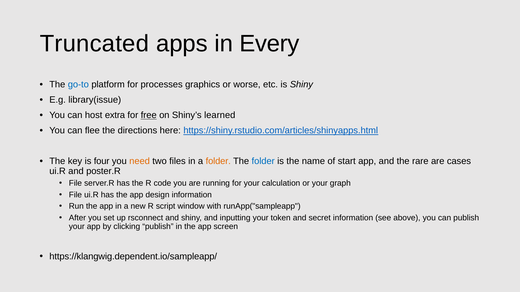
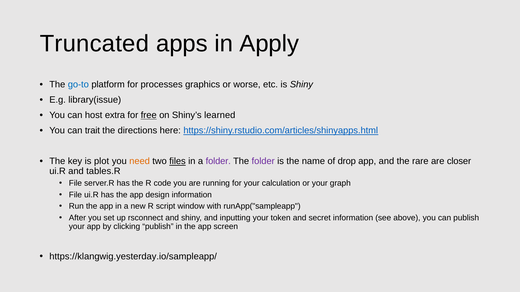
Every: Every -> Apply
flee: flee -> trait
four: four -> plot
files underline: none -> present
folder at (218, 162) colour: orange -> purple
folder at (263, 162) colour: blue -> purple
start: start -> drop
cases: cases -> closer
poster.R: poster.R -> tables.R
https://klangwig.dependent.io/sampleapp/: https://klangwig.dependent.io/sampleapp/ -> https://klangwig.yesterday.io/sampleapp/
